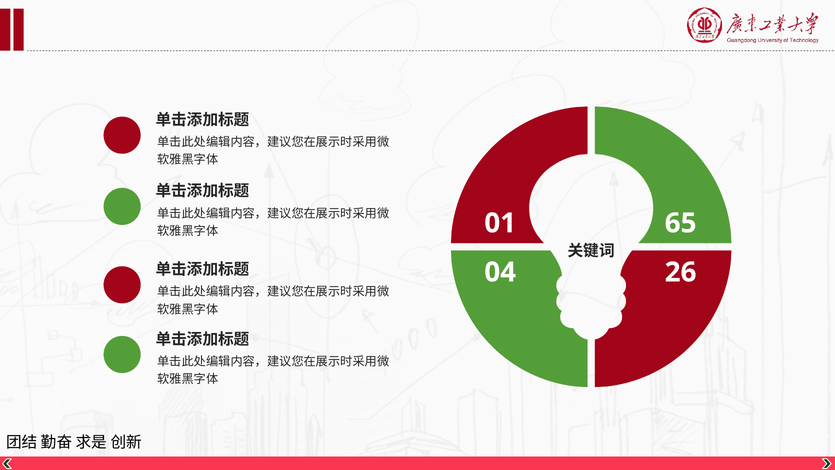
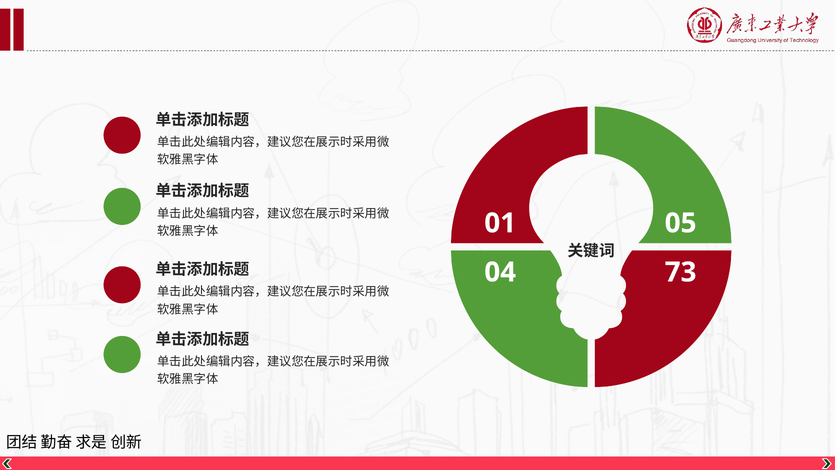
65: 65 -> 05
26: 26 -> 73
